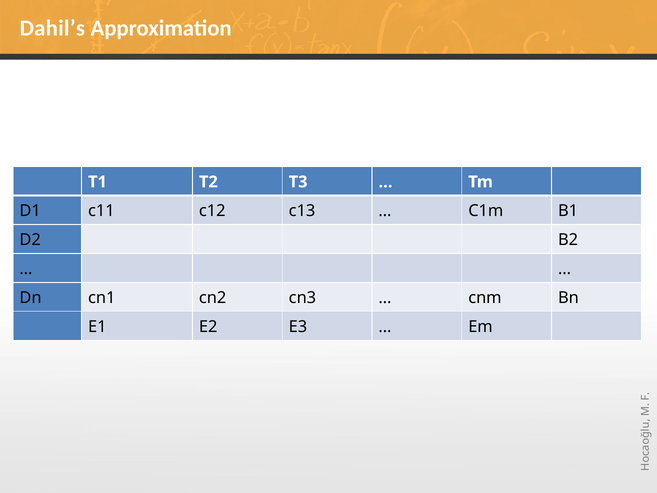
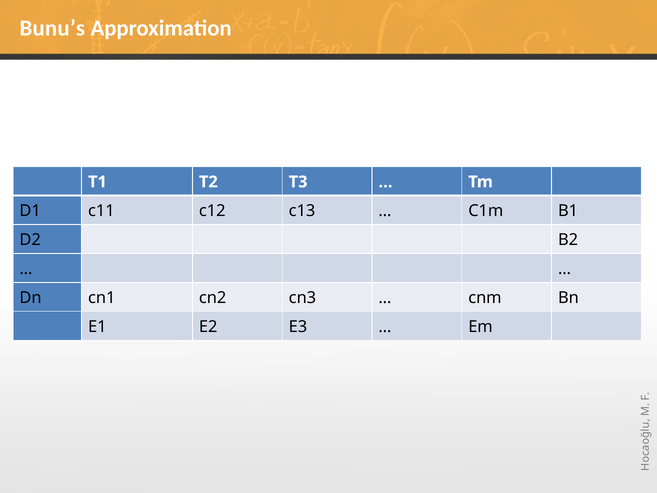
Dahil’s: Dahil’s -> Bunu’s
